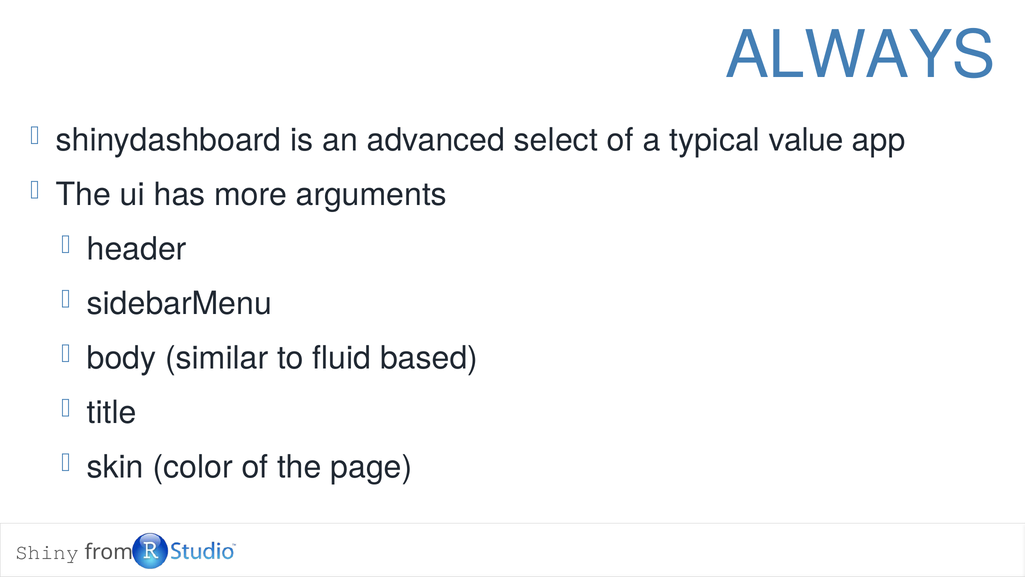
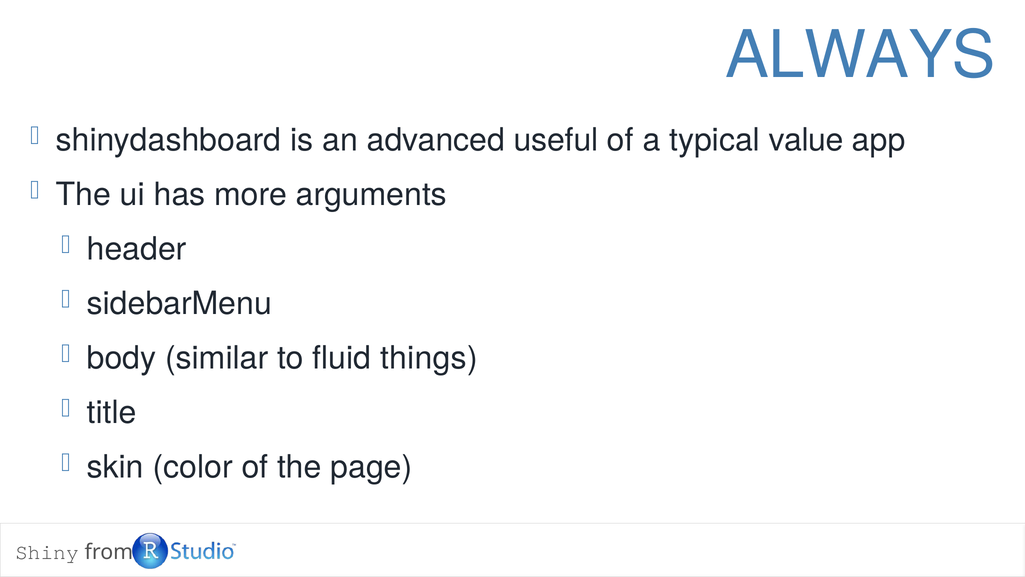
select: select -> useful
based: based -> things
